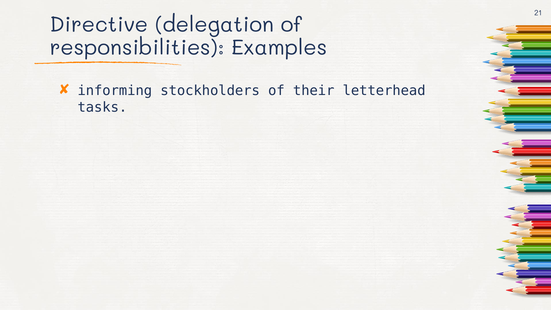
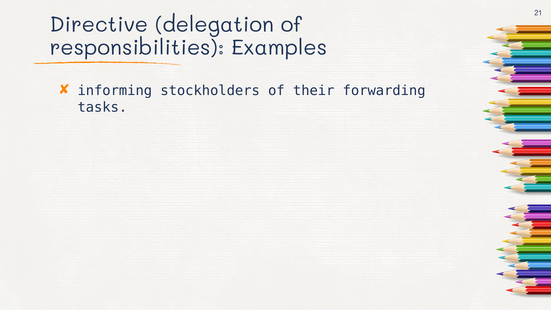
letterhead: letterhead -> forwarding
